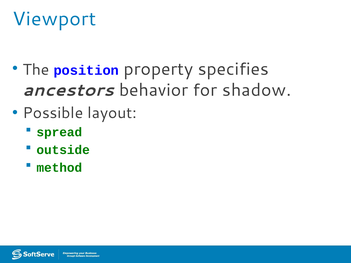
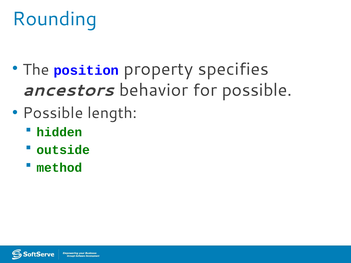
Viewport: Viewport -> Rounding
for shadow: shadow -> possible
layout: layout -> length
spread: spread -> hidden
